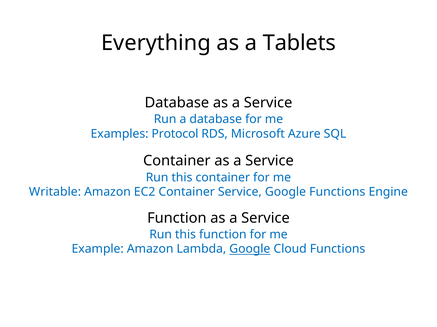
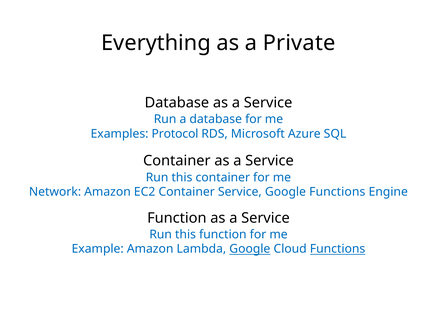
Tablets: Tablets -> Private
Writable: Writable -> Network
Functions at (338, 250) underline: none -> present
